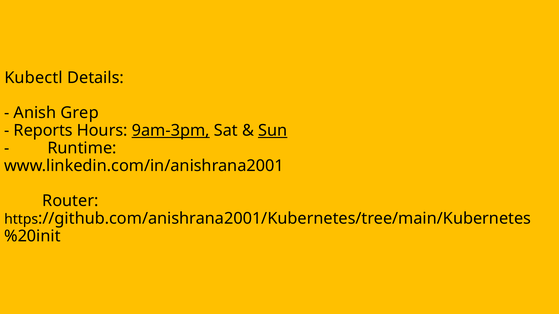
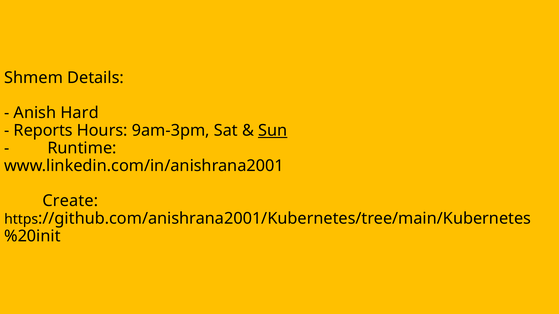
Kubectl: Kubectl -> Shmem
Grep: Grep -> Hard
9am-3pm underline: present -> none
Router: Router -> Create
